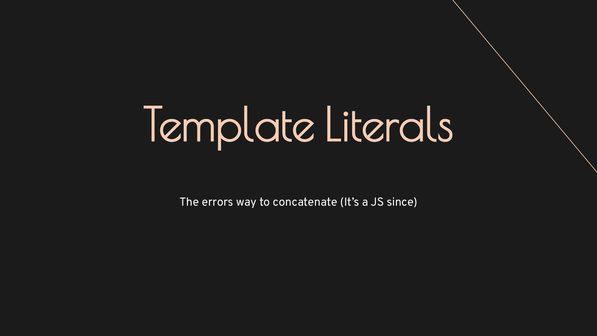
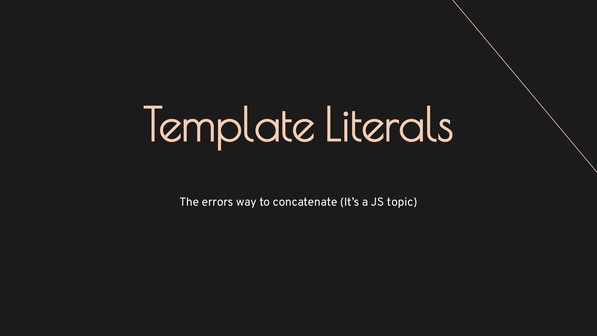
since: since -> topic
